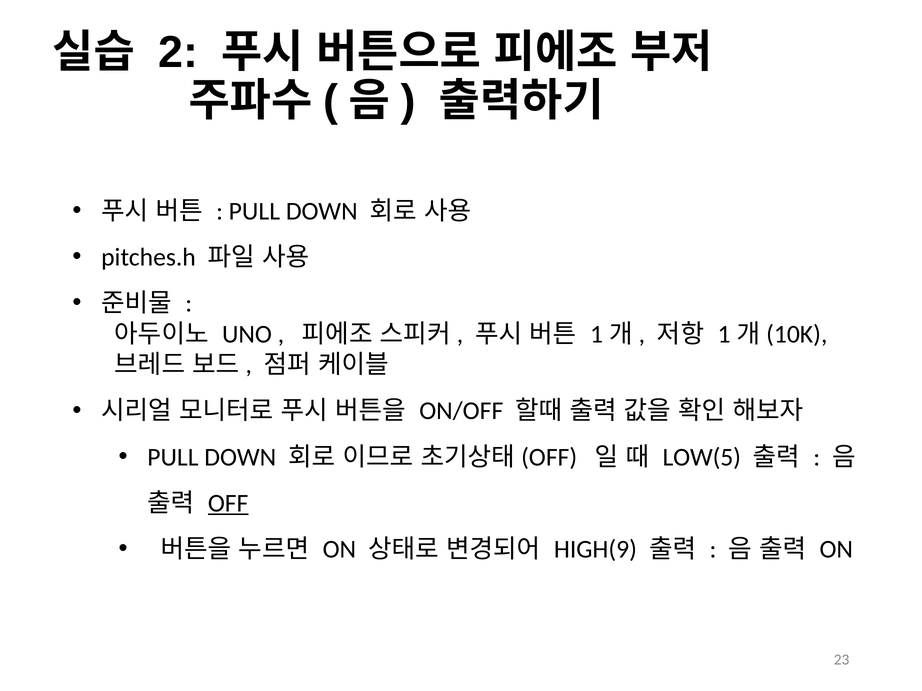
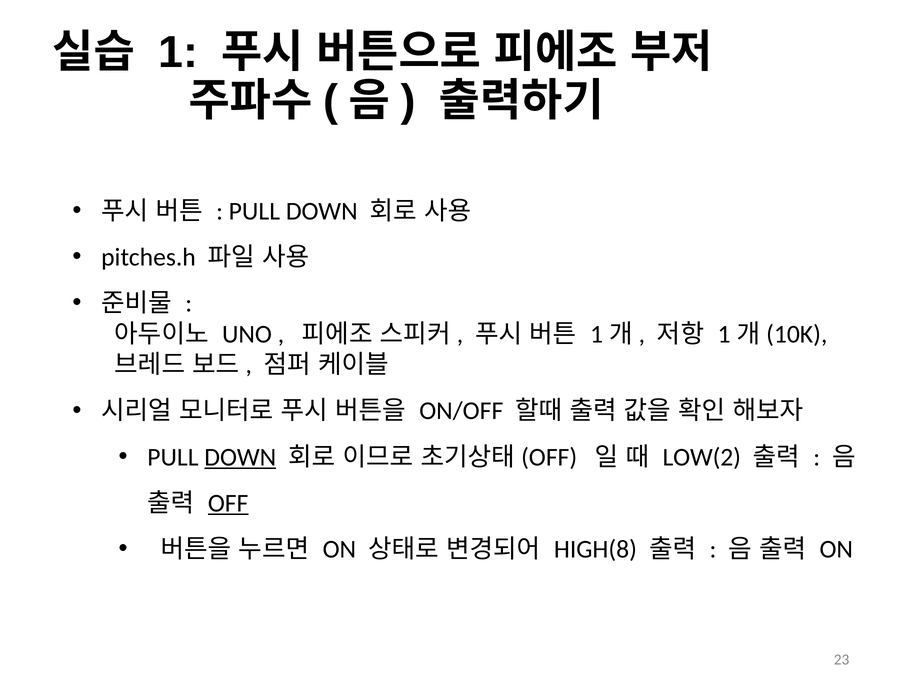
2: 2 -> 1
DOWN at (240, 457) underline: none -> present
LOW(5: LOW(5 -> LOW(2
HIGH(9: HIGH(9 -> HIGH(8
